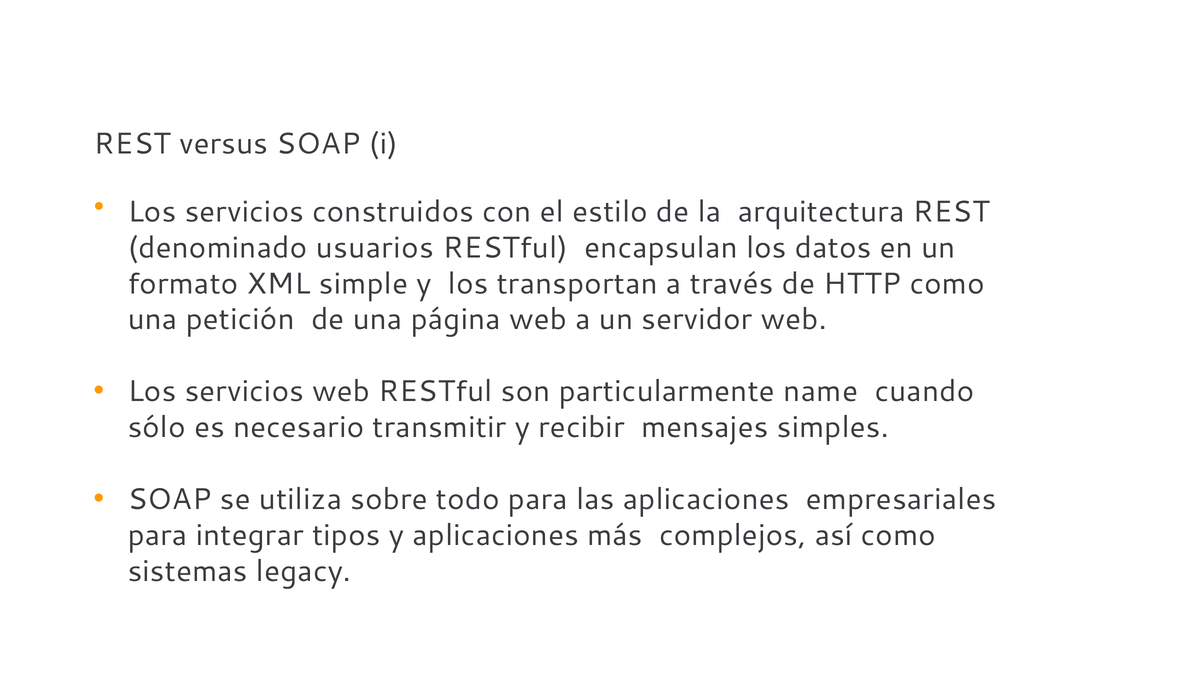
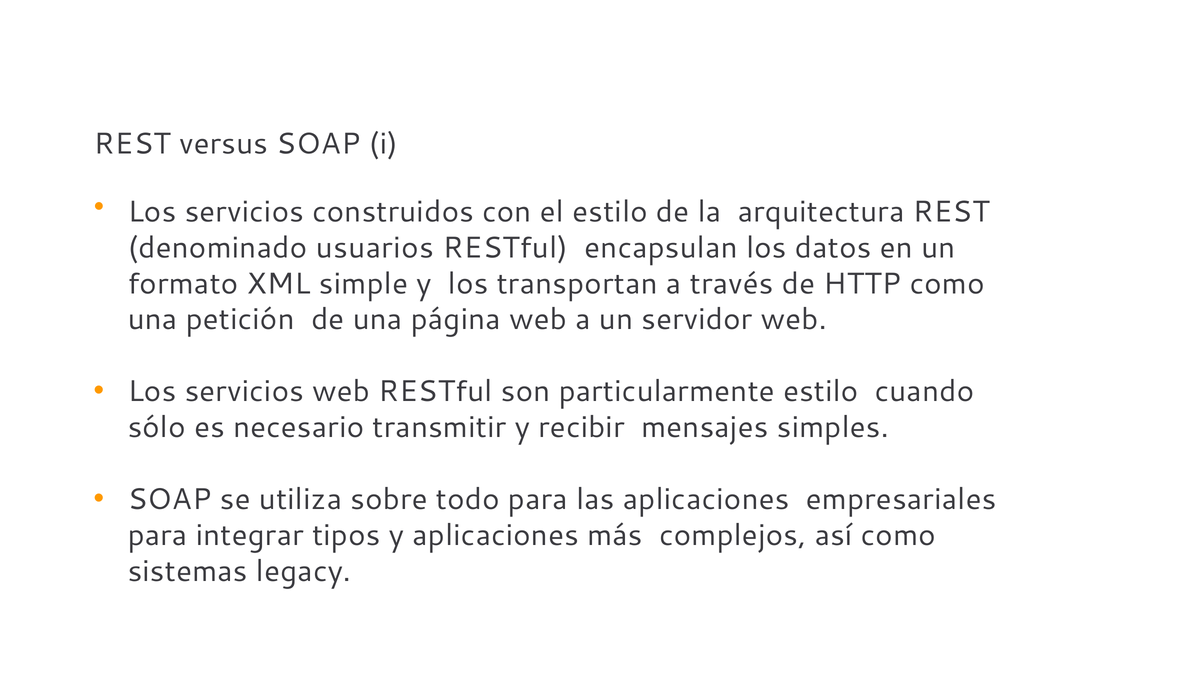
particularmente name: name -> estilo
